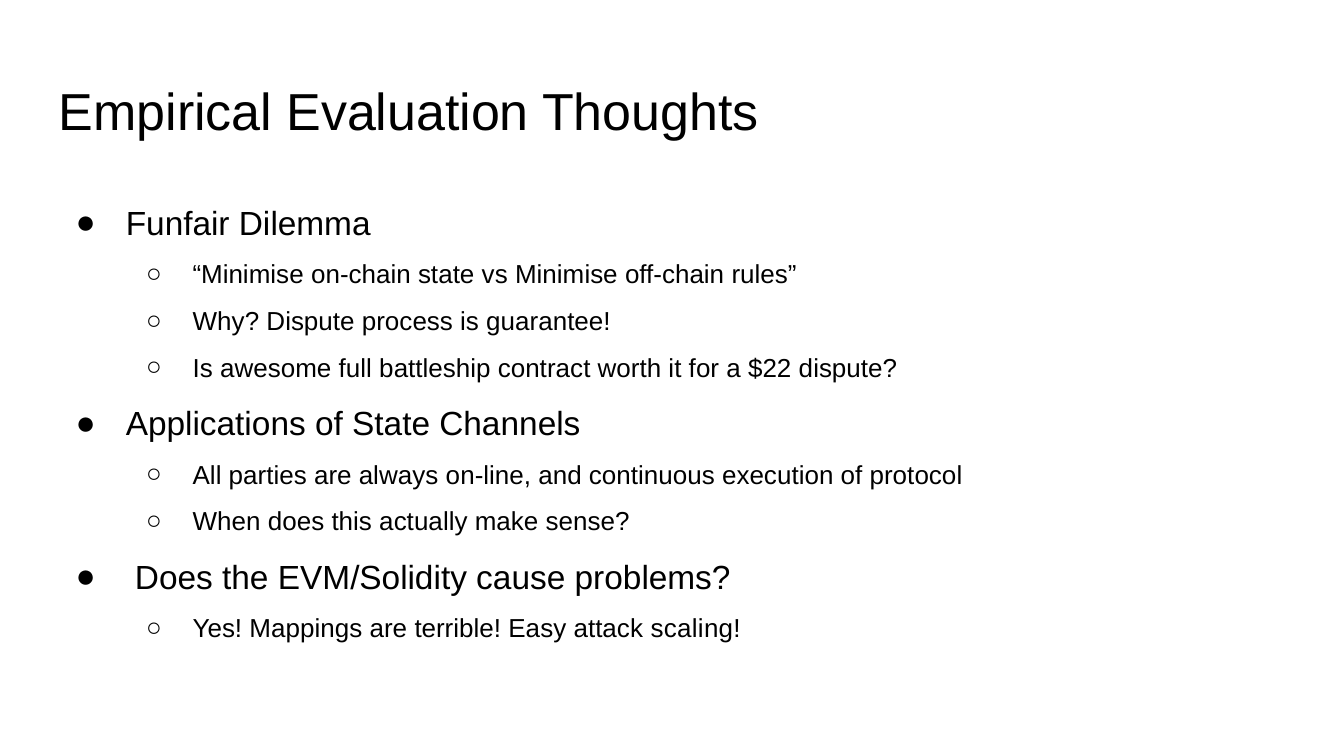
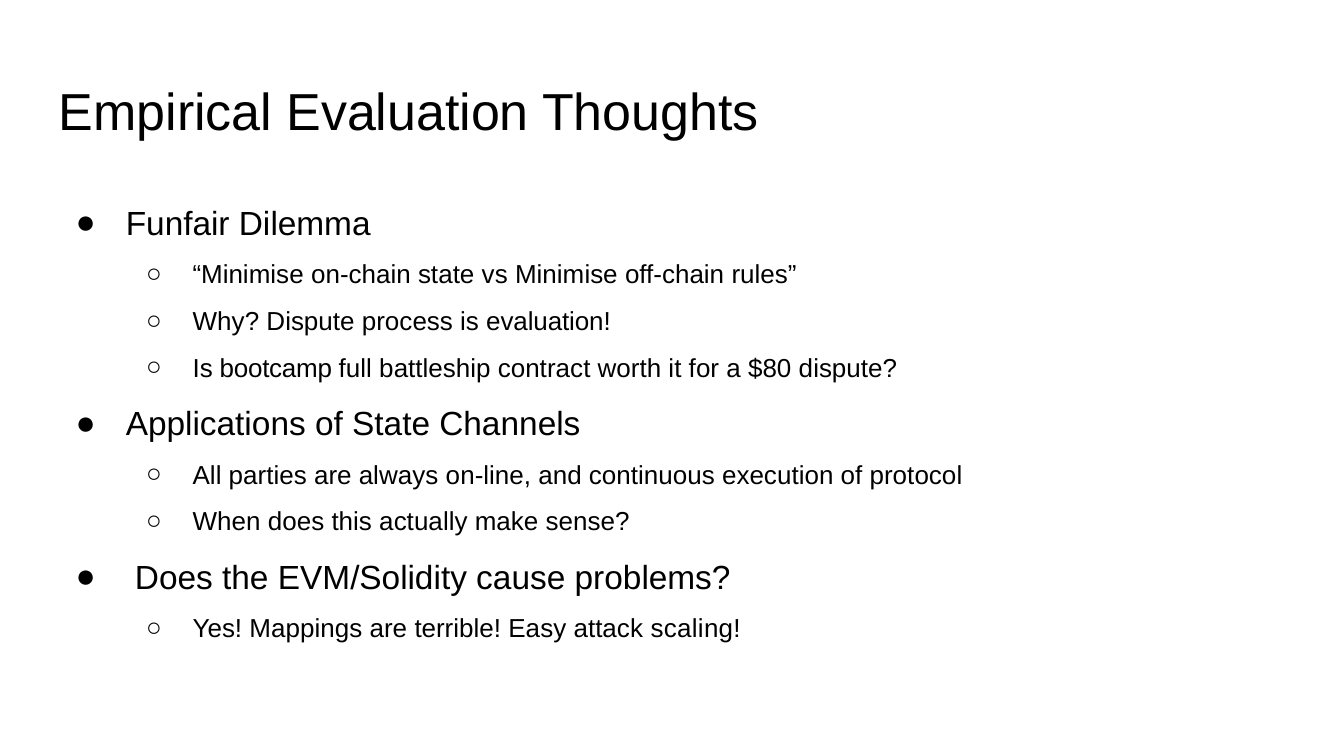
is guarantee: guarantee -> evaluation
awesome: awesome -> bootcamp
$22: $22 -> $80
